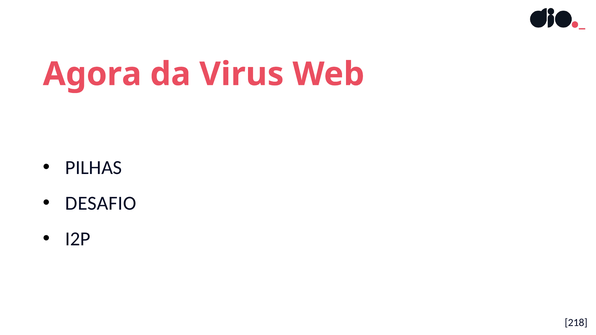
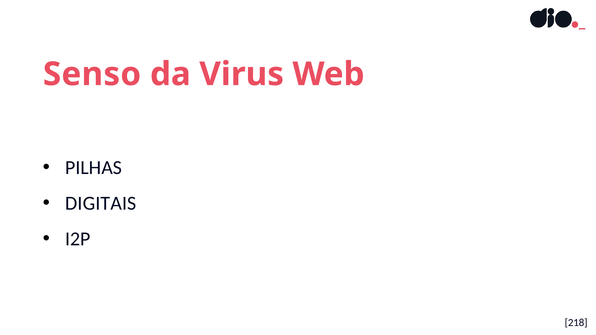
Agora: Agora -> Senso
DESAFIO: DESAFIO -> DIGITAIS
